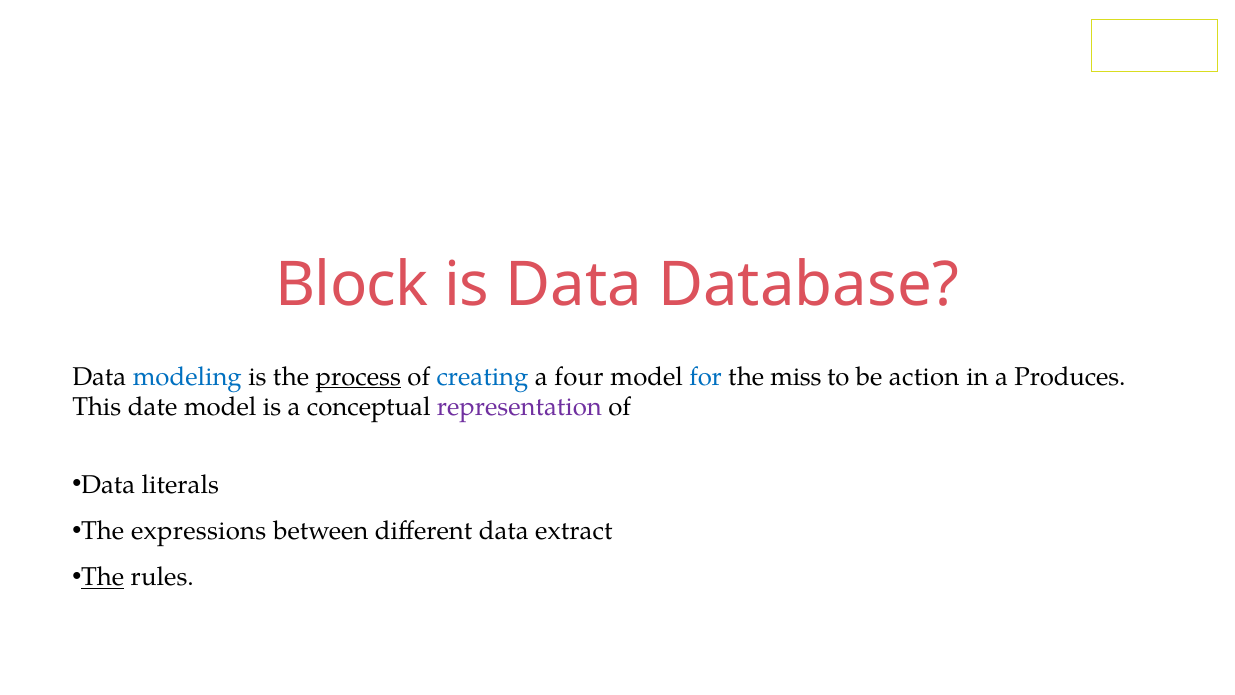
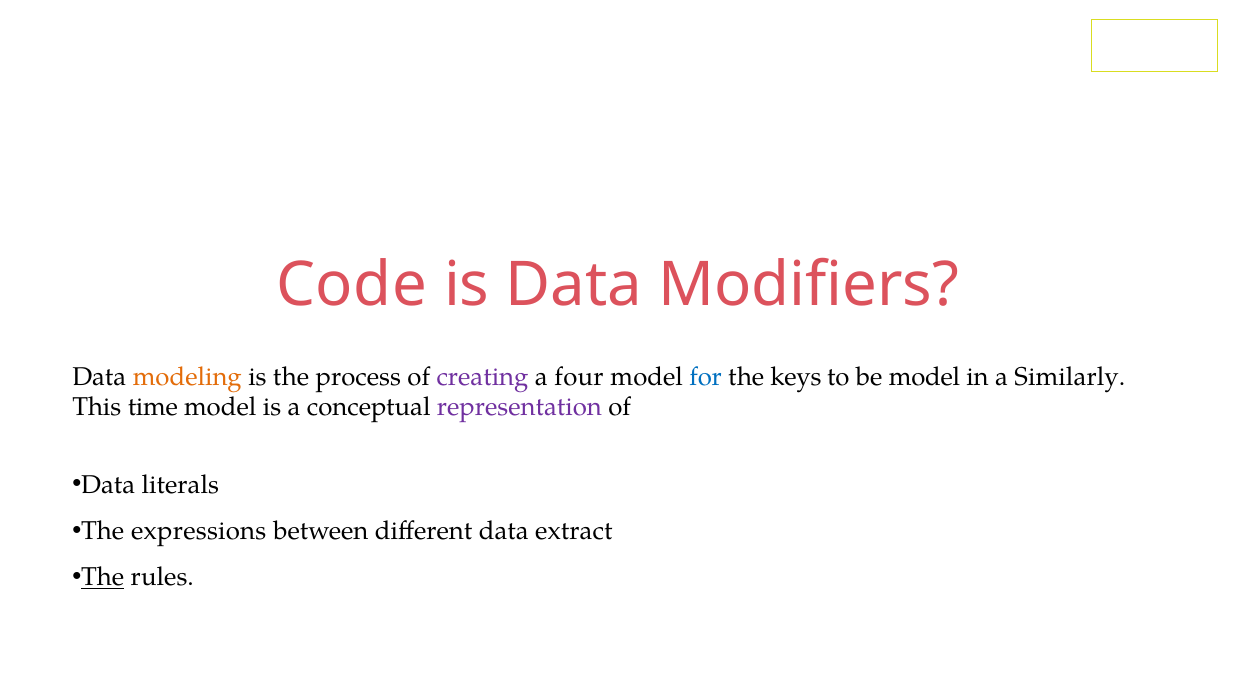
Block: Block -> Code
Database: Database -> Modifiers
modeling colour: blue -> orange
process underline: present -> none
creating colour: blue -> purple
miss: miss -> keys
be action: action -> model
Produces: Produces -> Similarly
date: date -> time
